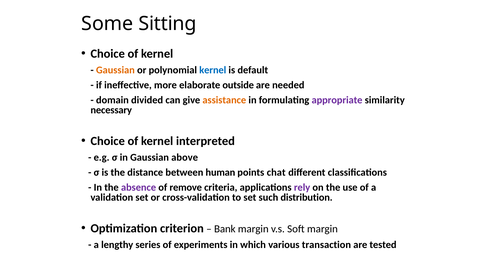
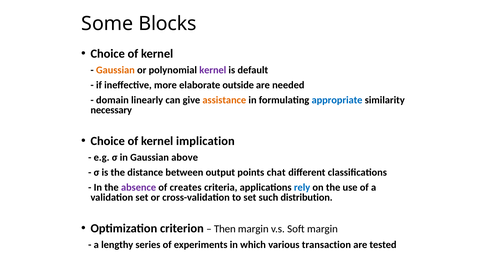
Sitting: Sitting -> Blocks
kernel at (213, 70) colour: blue -> purple
divided: divided -> linearly
appropriate colour: purple -> blue
interpreted: interpreted -> implication
human: human -> output
remove: remove -> creates
rely colour: purple -> blue
Bank: Bank -> Then
